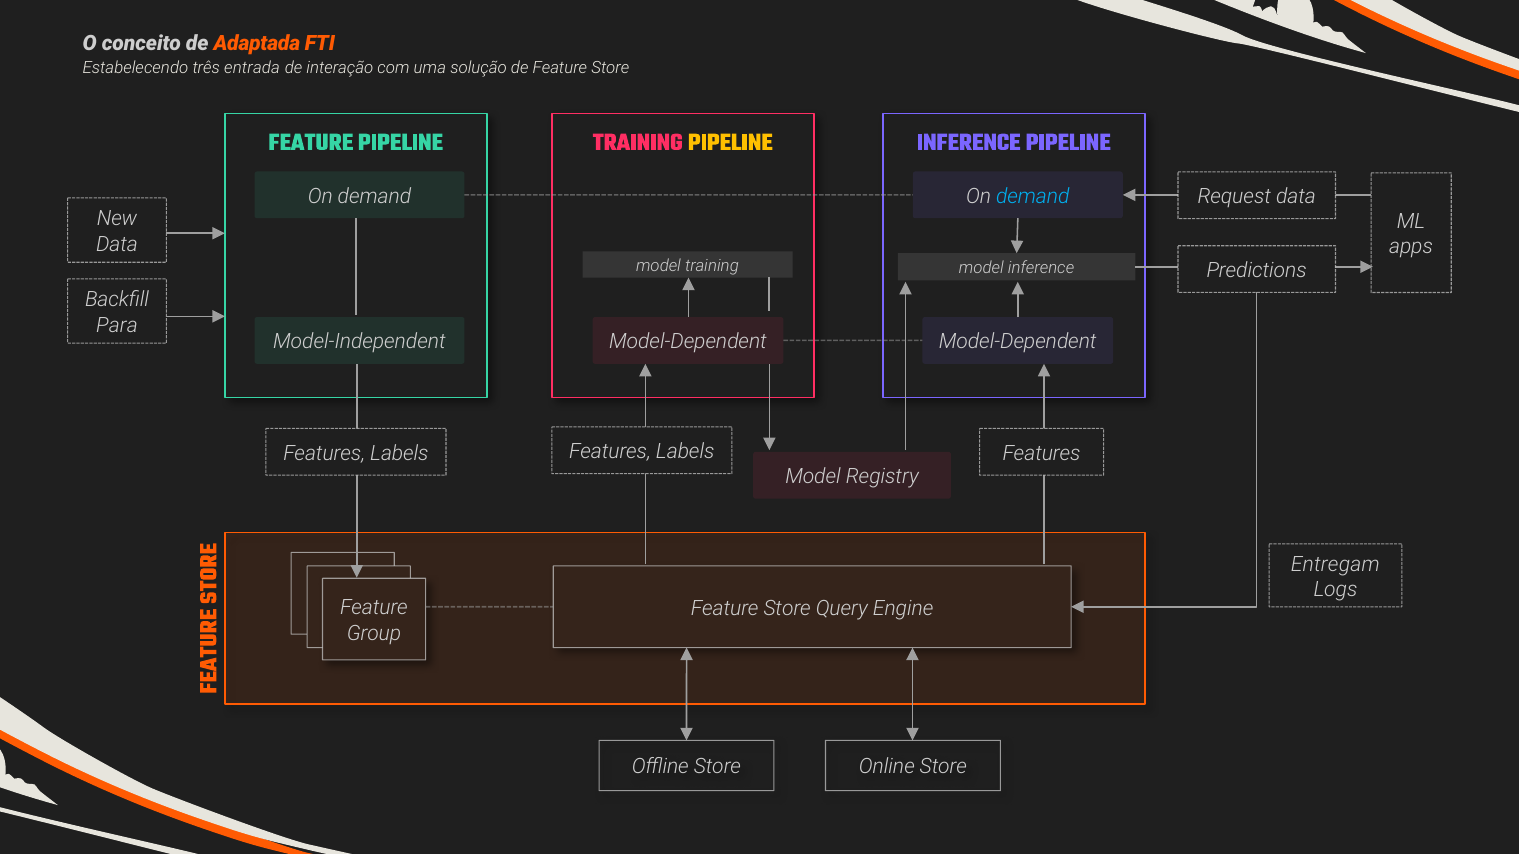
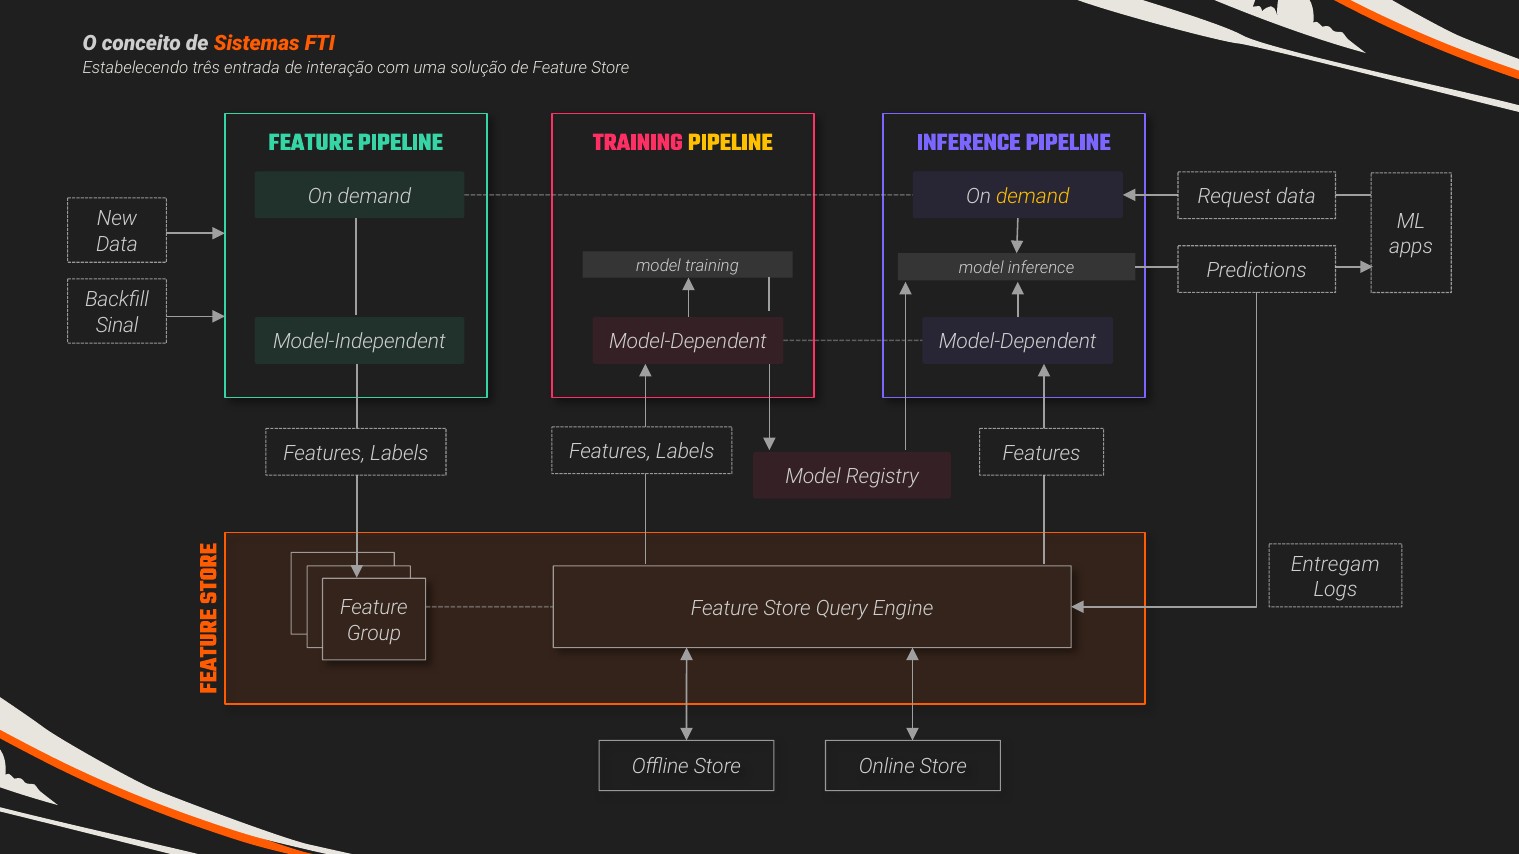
Adaptada: Adaptada -> Sistemas
demand at (1033, 196) colour: light blue -> yellow
Para: Para -> Sinal
